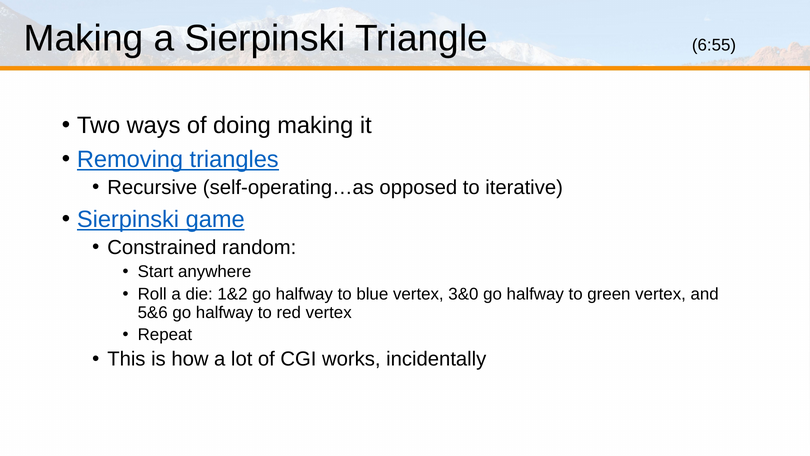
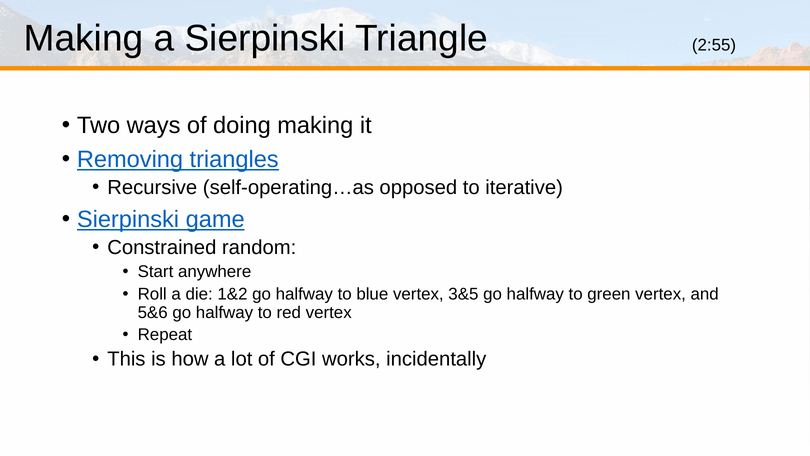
6:55: 6:55 -> 2:55
3&0: 3&0 -> 3&5
